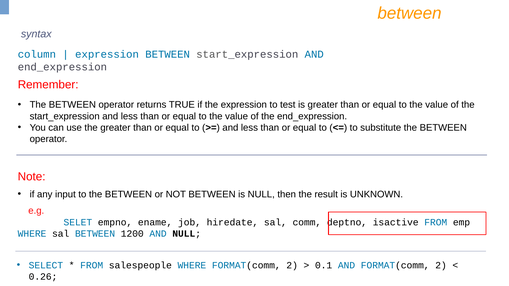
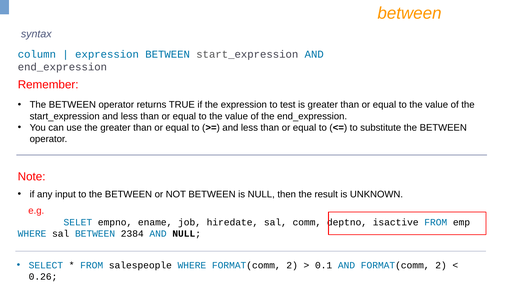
1200: 1200 -> 2384
